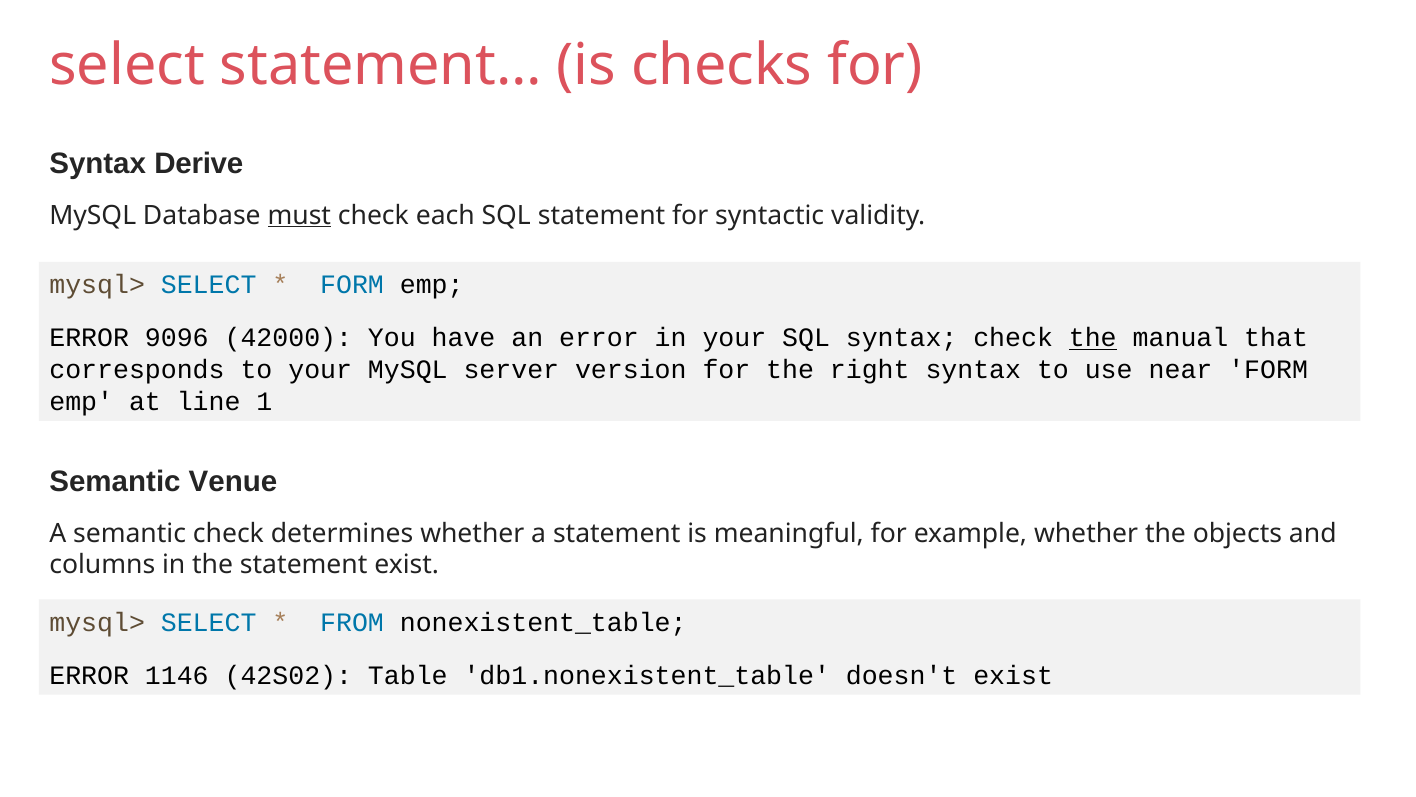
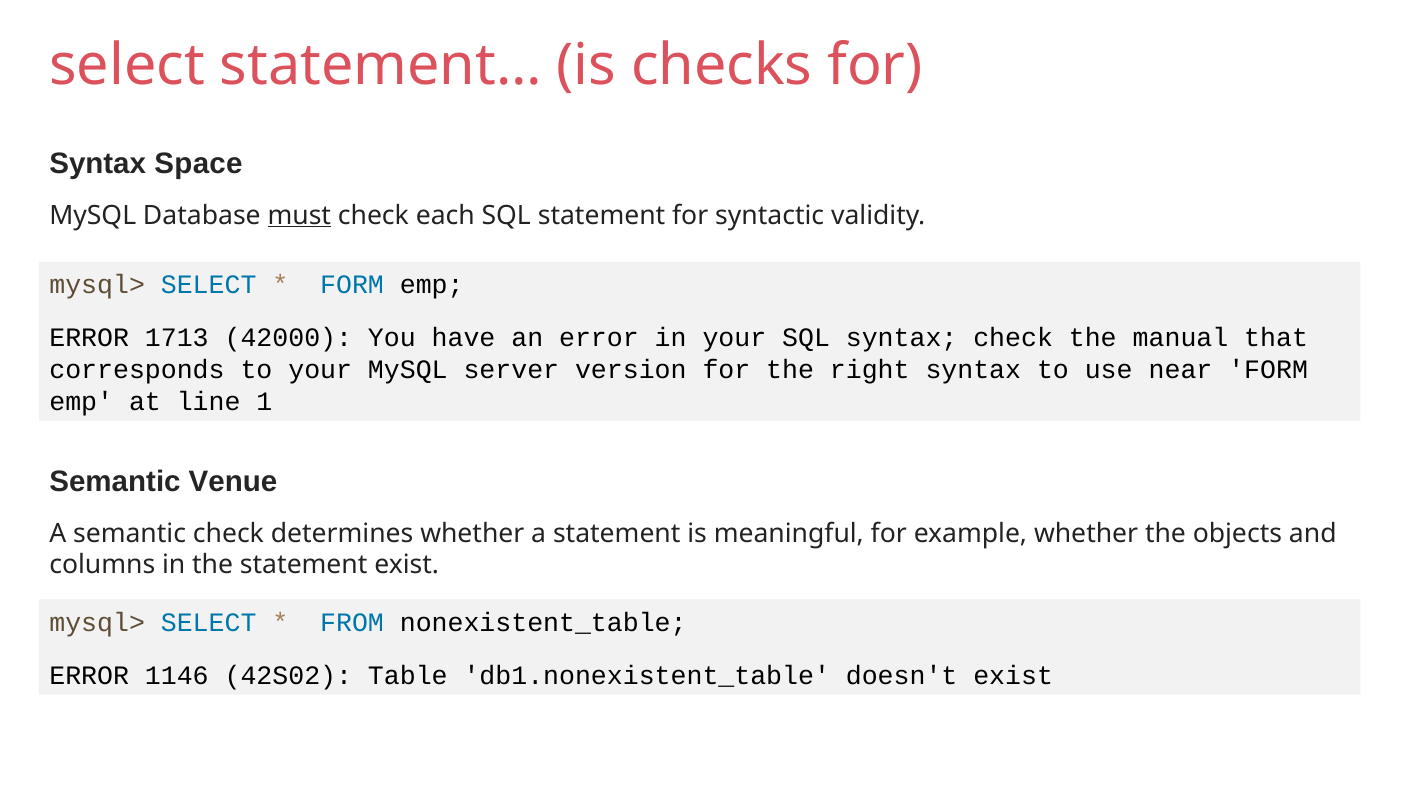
Derive: Derive -> Space
9096: 9096 -> 1713
the at (1093, 338) underline: present -> none
